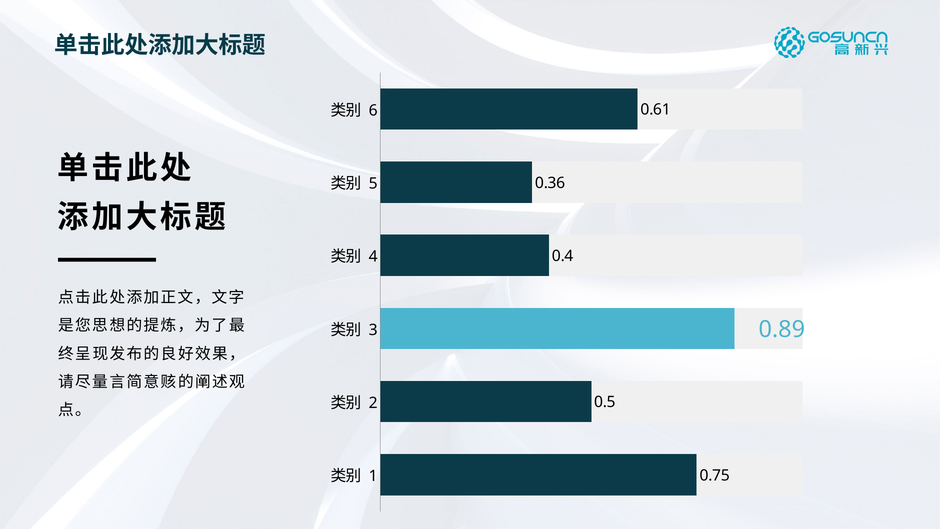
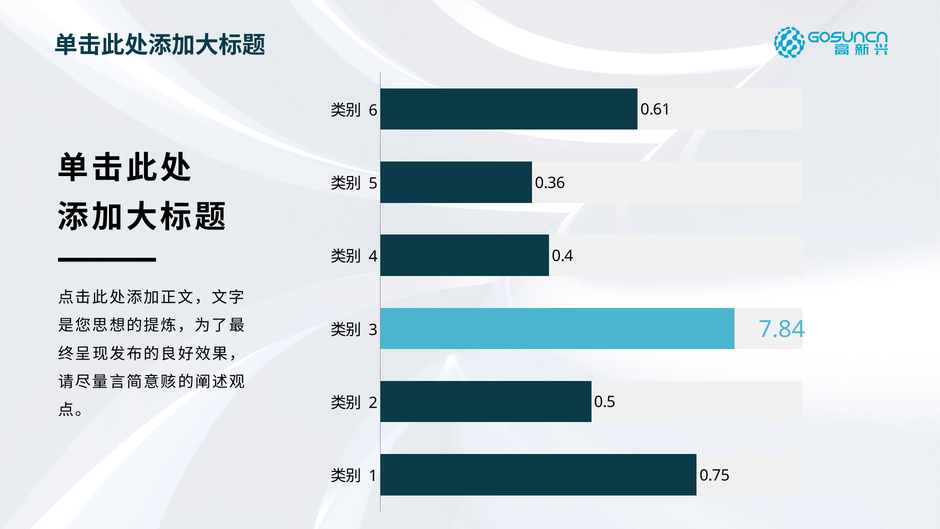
0.89: 0.89 -> 7.84
